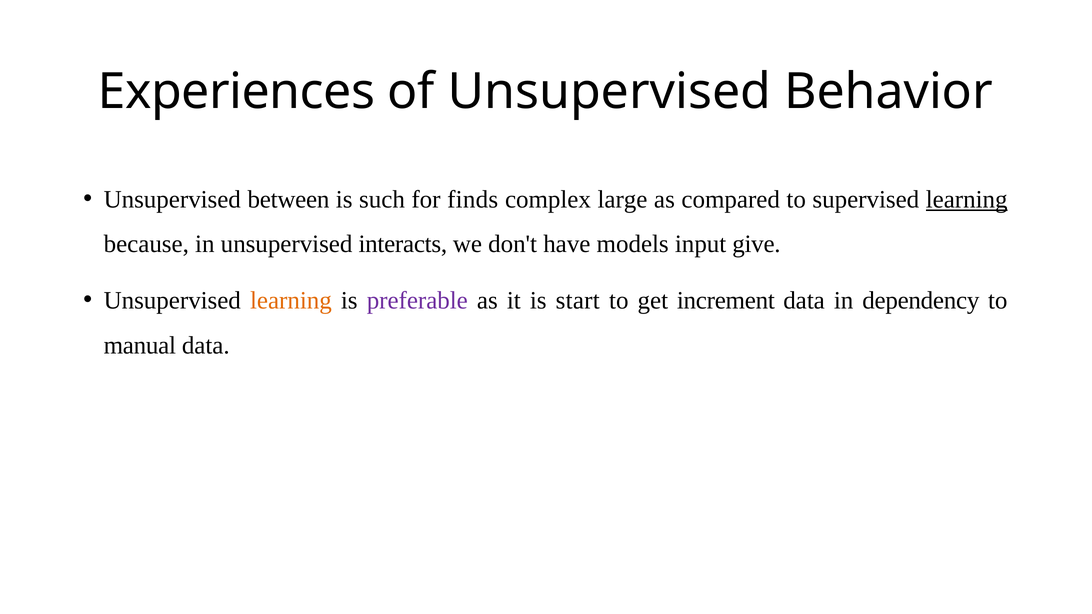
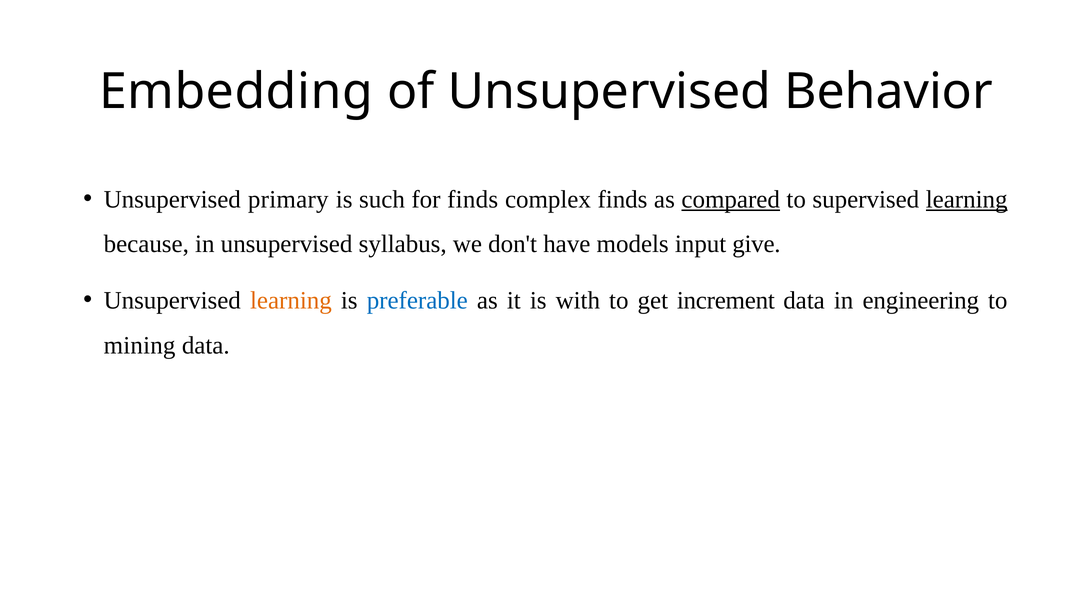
Experiences: Experiences -> Embedding
between: between -> primary
complex large: large -> finds
compared underline: none -> present
interacts: interacts -> syllabus
preferable colour: purple -> blue
start: start -> with
dependency: dependency -> engineering
manual: manual -> mining
